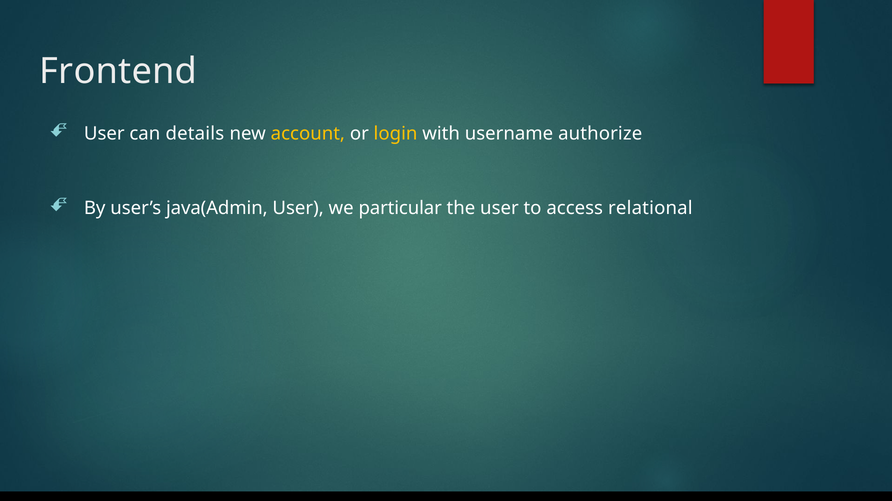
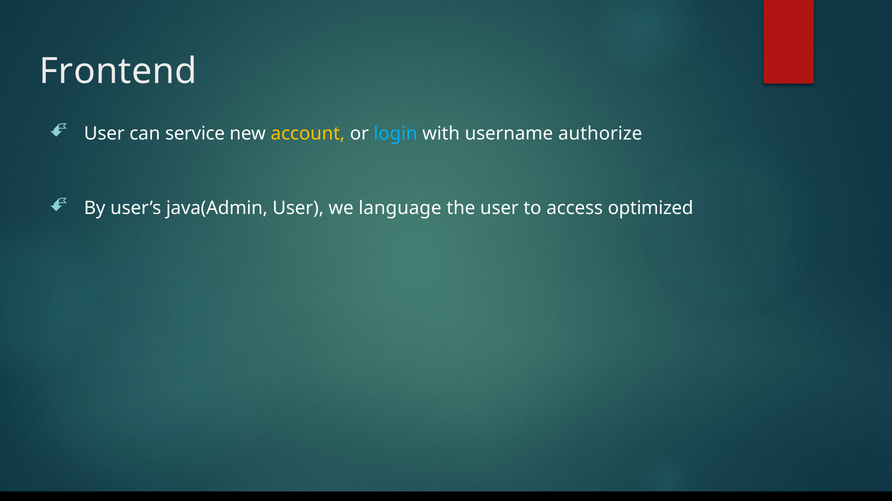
details: details -> service
login colour: yellow -> light blue
particular: particular -> language
relational: relational -> optimized
